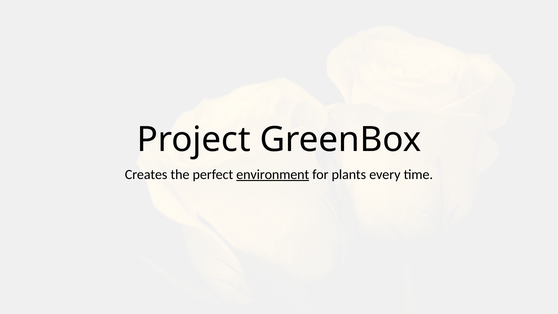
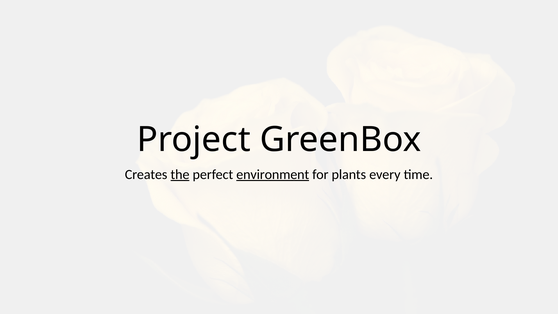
the underline: none -> present
